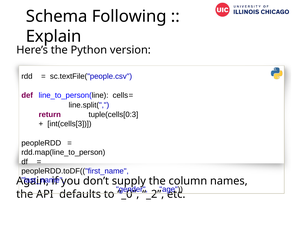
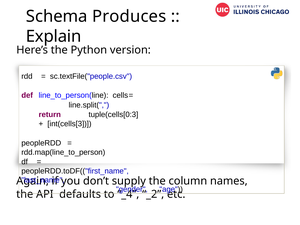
Following: Following -> Produces
_0: _0 -> _4
